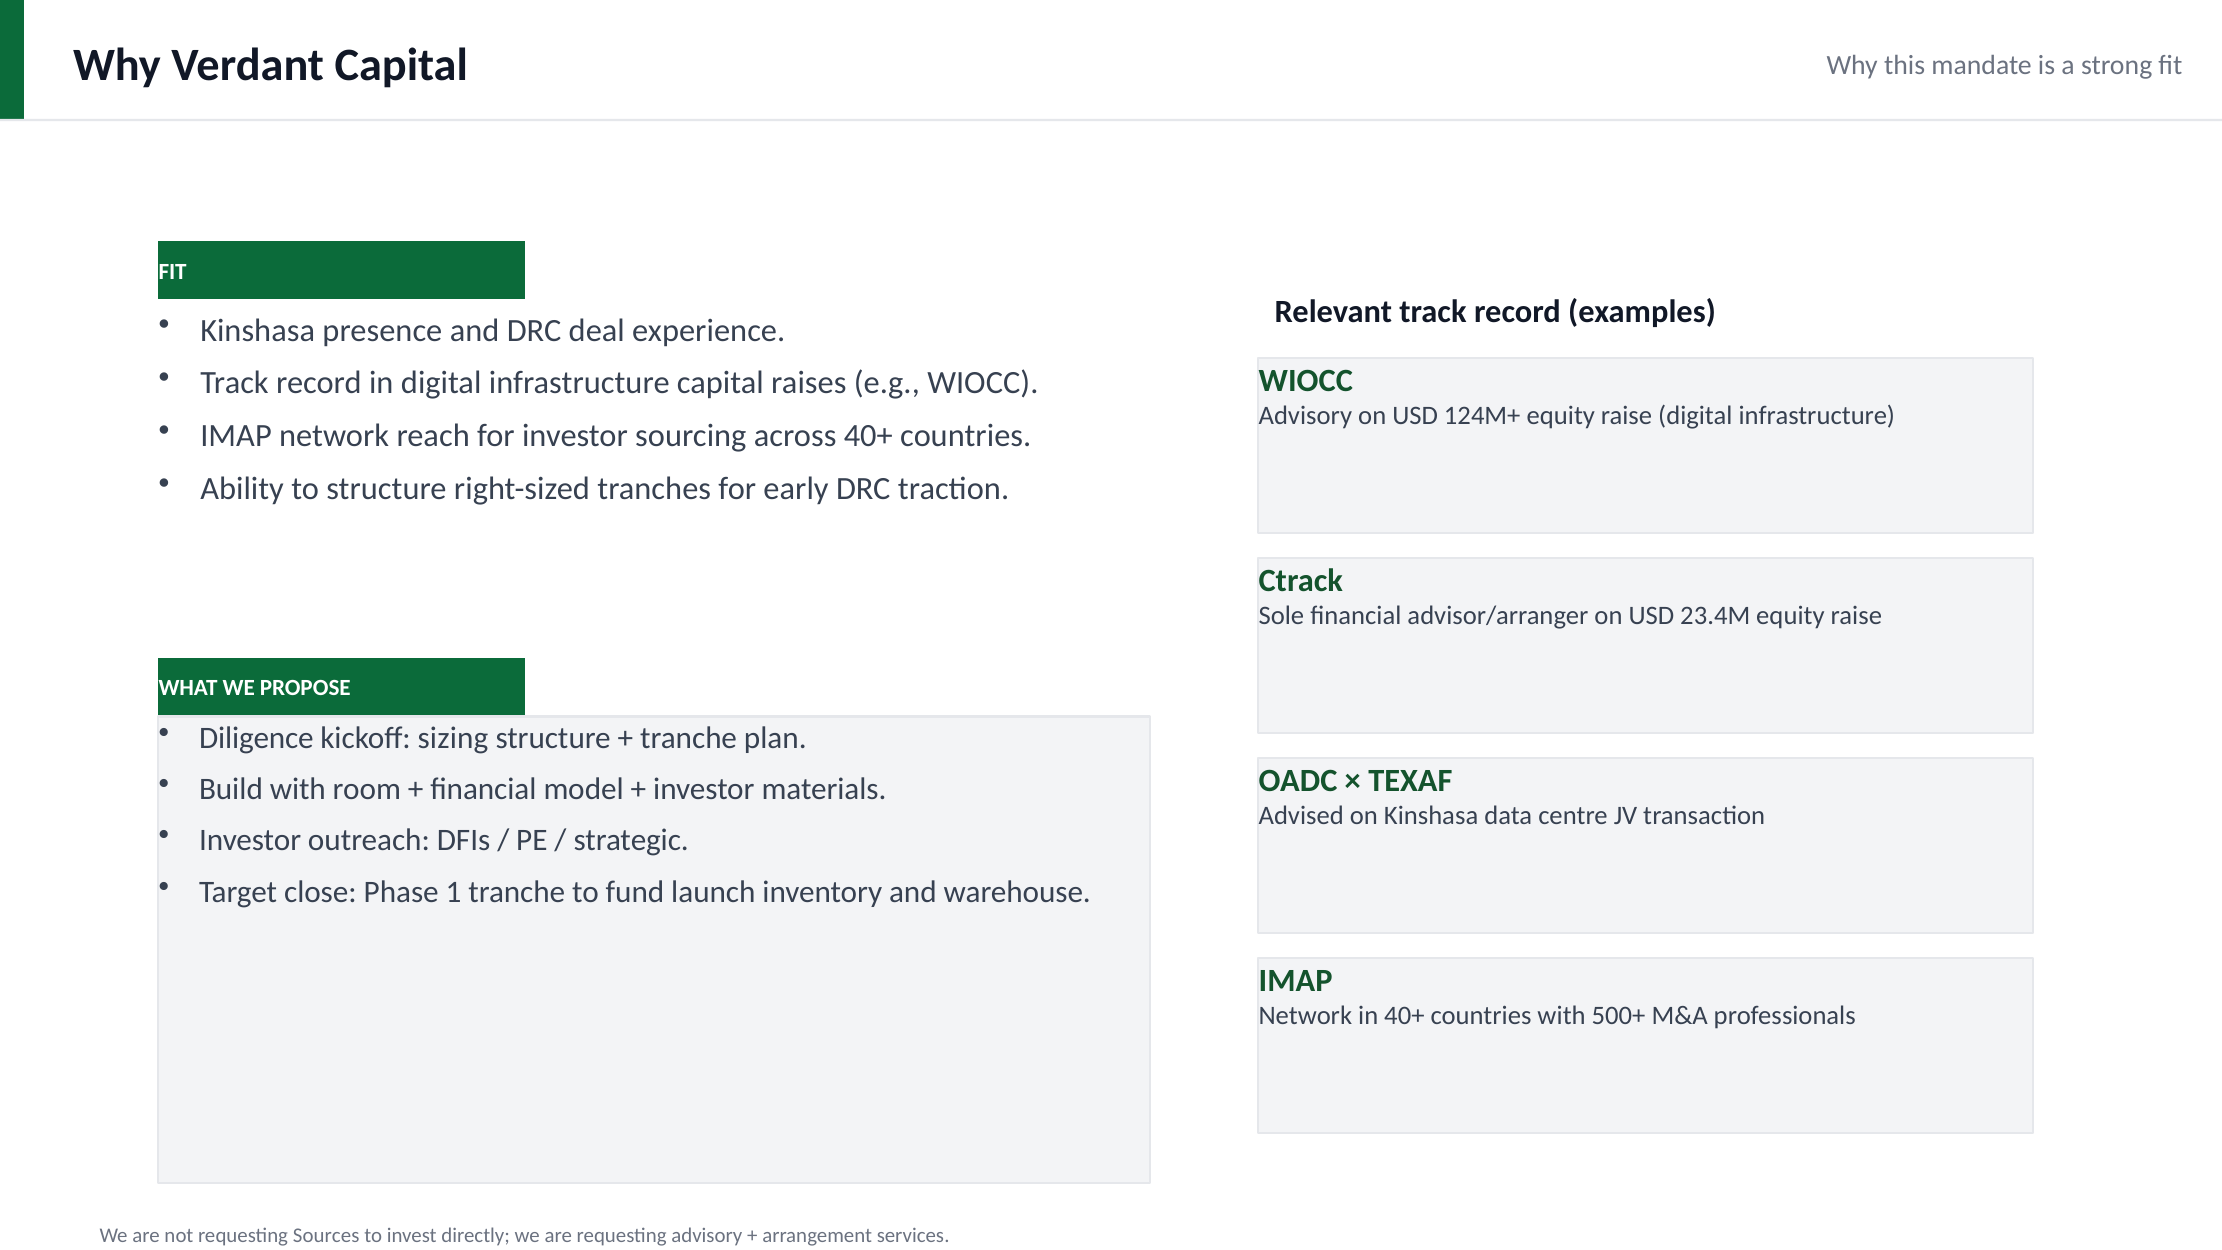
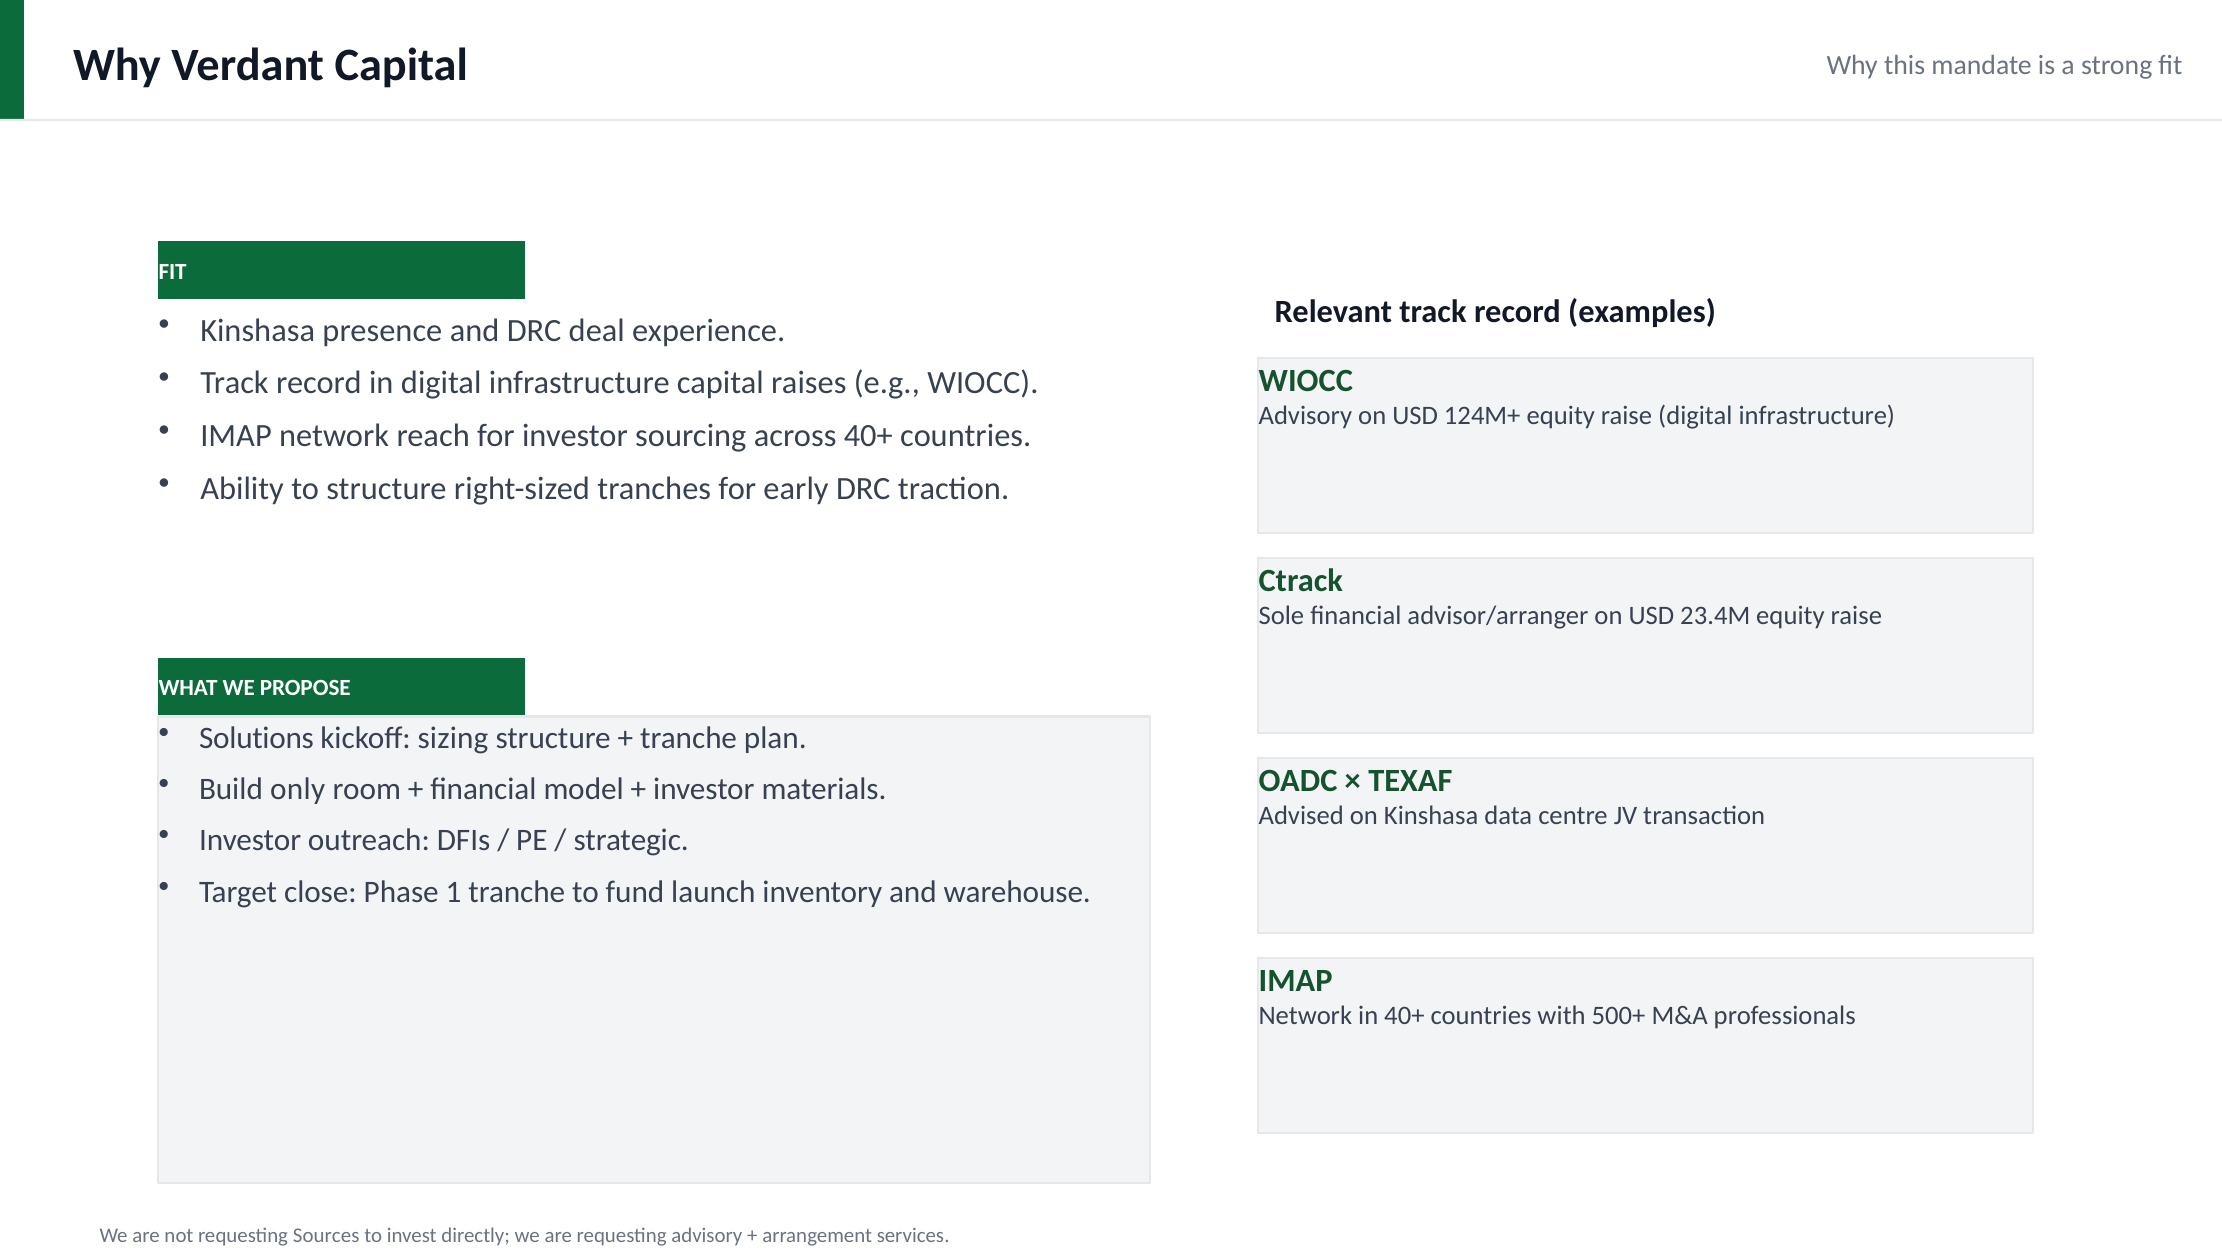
Diligence: Diligence -> Solutions
Build with: with -> only
